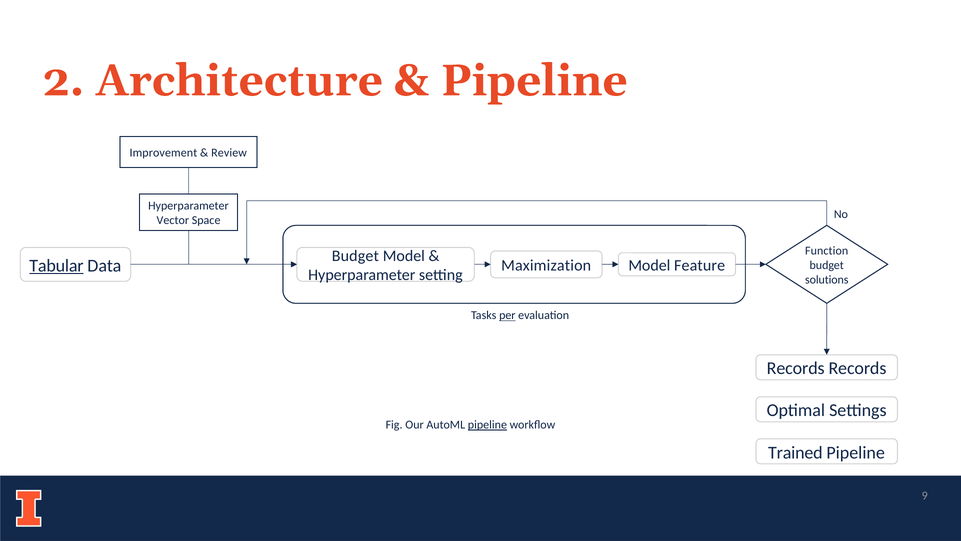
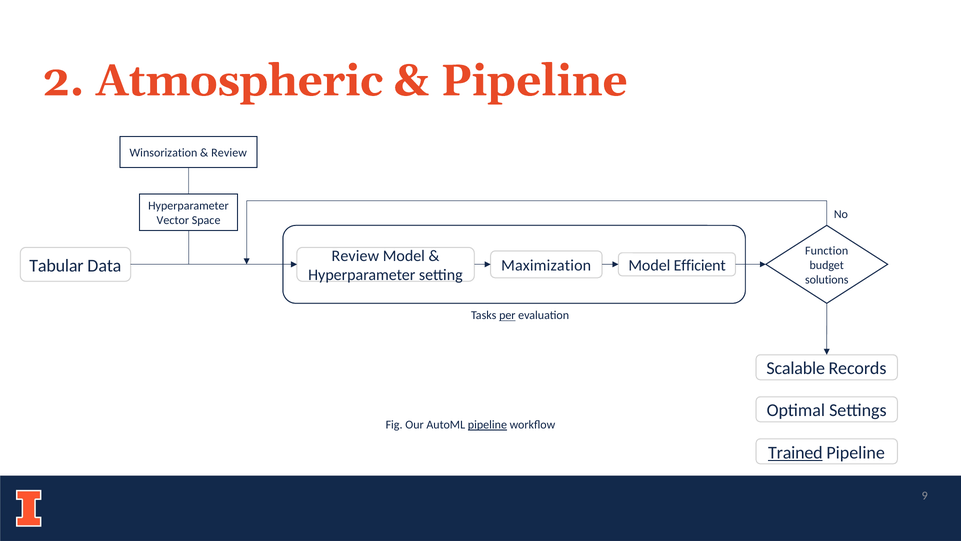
Architecture: Architecture -> Atmospheric
Improvement: Improvement -> Winsorization
Budget at (355, 256): Budget -> Review
Tabular underline: present -> none
Feature: Feature -> Efficient
Records at (796, 368): Records -> Scalable
Trained underline: none -> present
